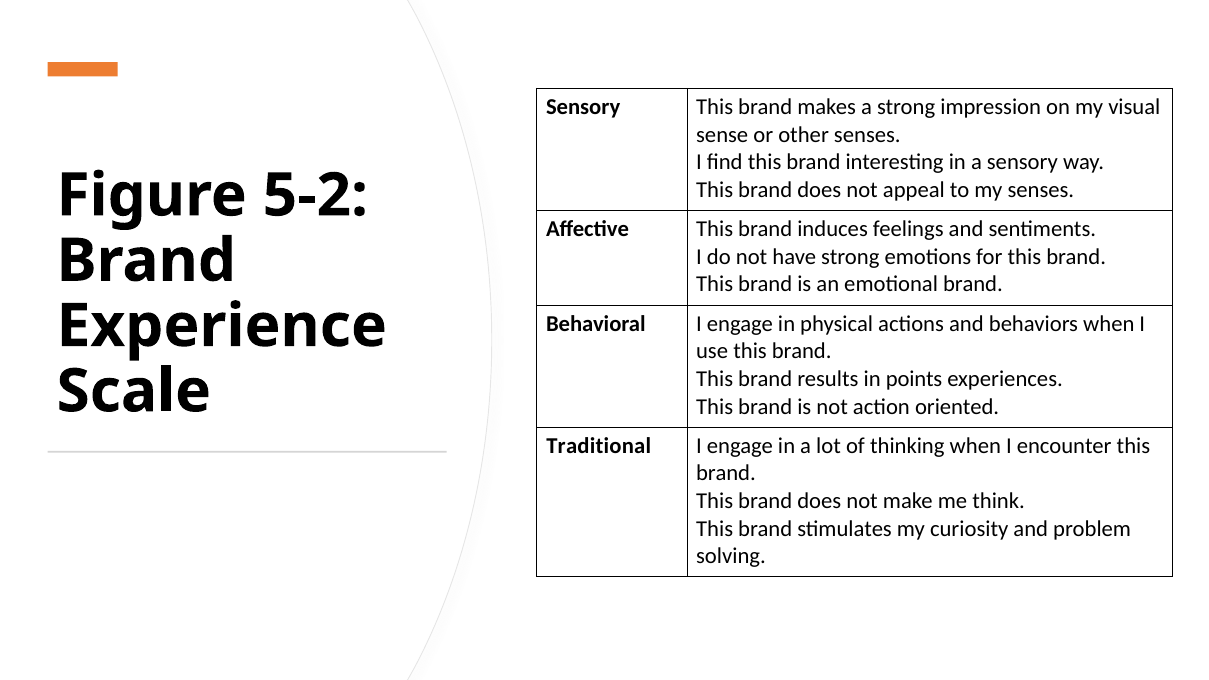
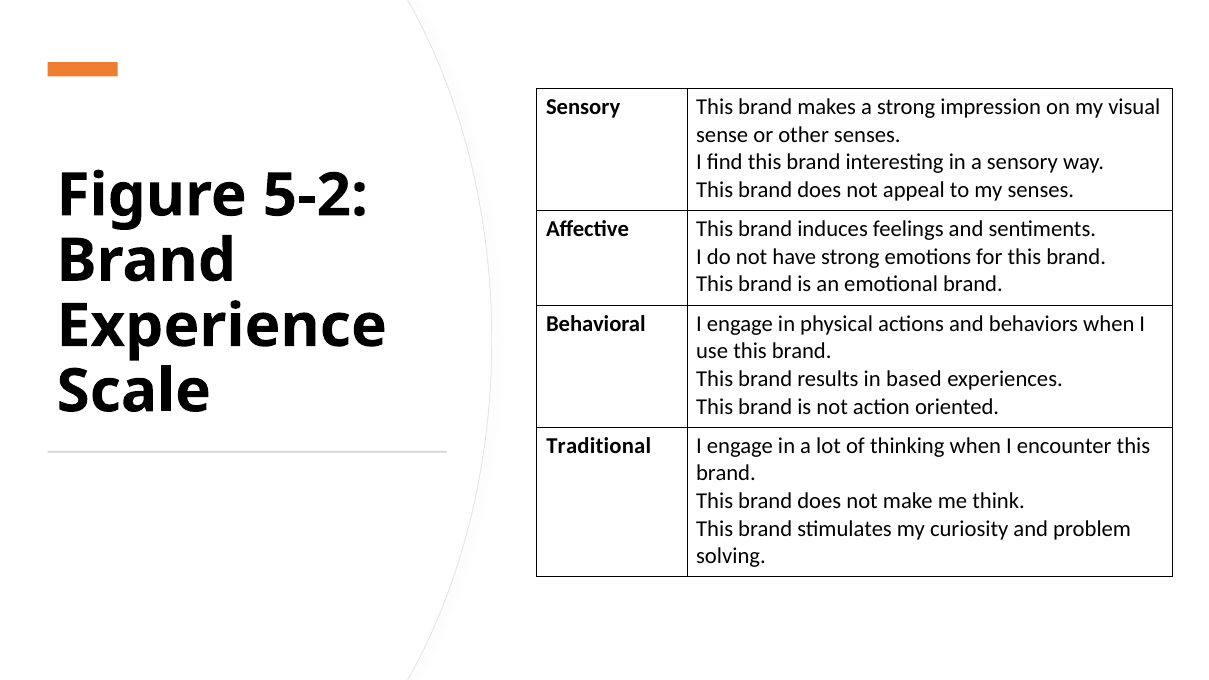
points: points -> based
